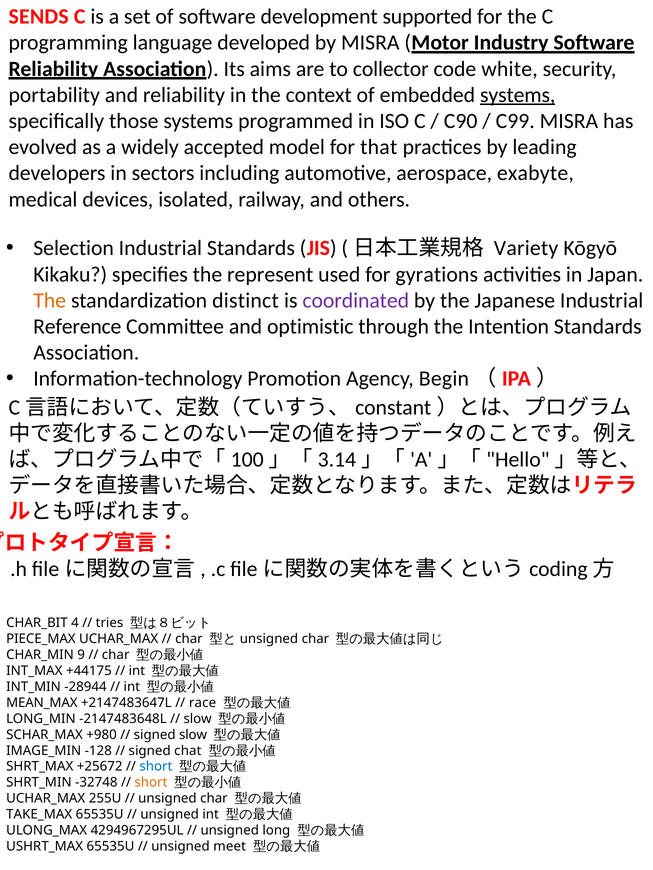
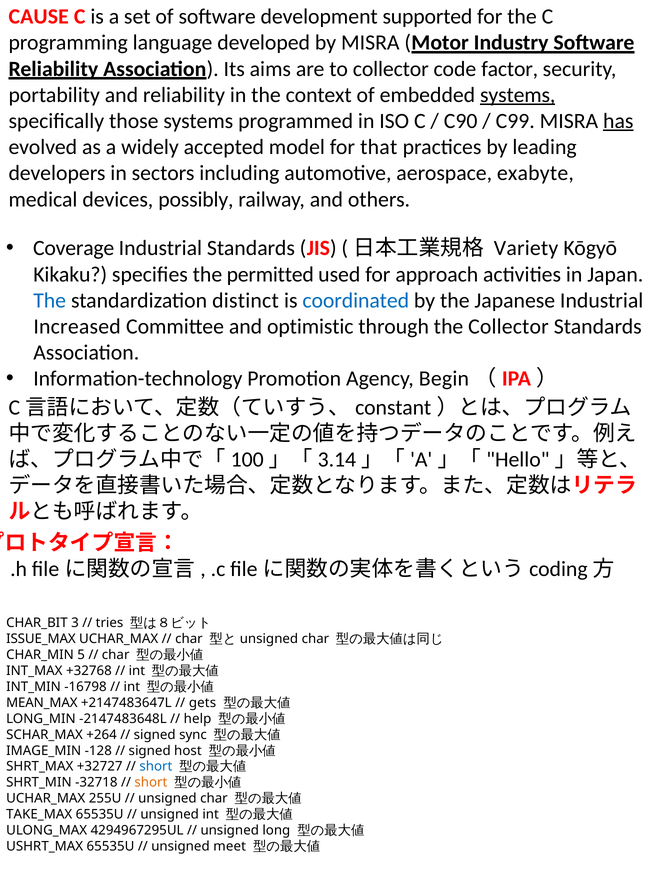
SENDS: SENDS -> CAUSE
white: white -> factor
has underline: none -> present
isolated: isolated -> possibly
Selection: Selection -> Coverage
represent: represent -> permitted
gyrations: gyrations -> approach
The at (50, 301) colour: orange -> blue
coordinated colour: purple -> blue
Reference: Reference -> Increased
the Intention: Intention -> Collector
4: 4 -> 3
PIECE_MAX: PIECE_MAX -> ISSUE_MAX
9: 9 -> 5
+44175: +44175 -> +32768
-28944: -28944 -> -16798
race: race -> gets
slow at (198, 719): slow -> help
+980: +980 -> +264
signed slow: slow -> sync
chat: chat -> host
+25672: +25672 -> +32727
-32748: -32748 -> -32718
